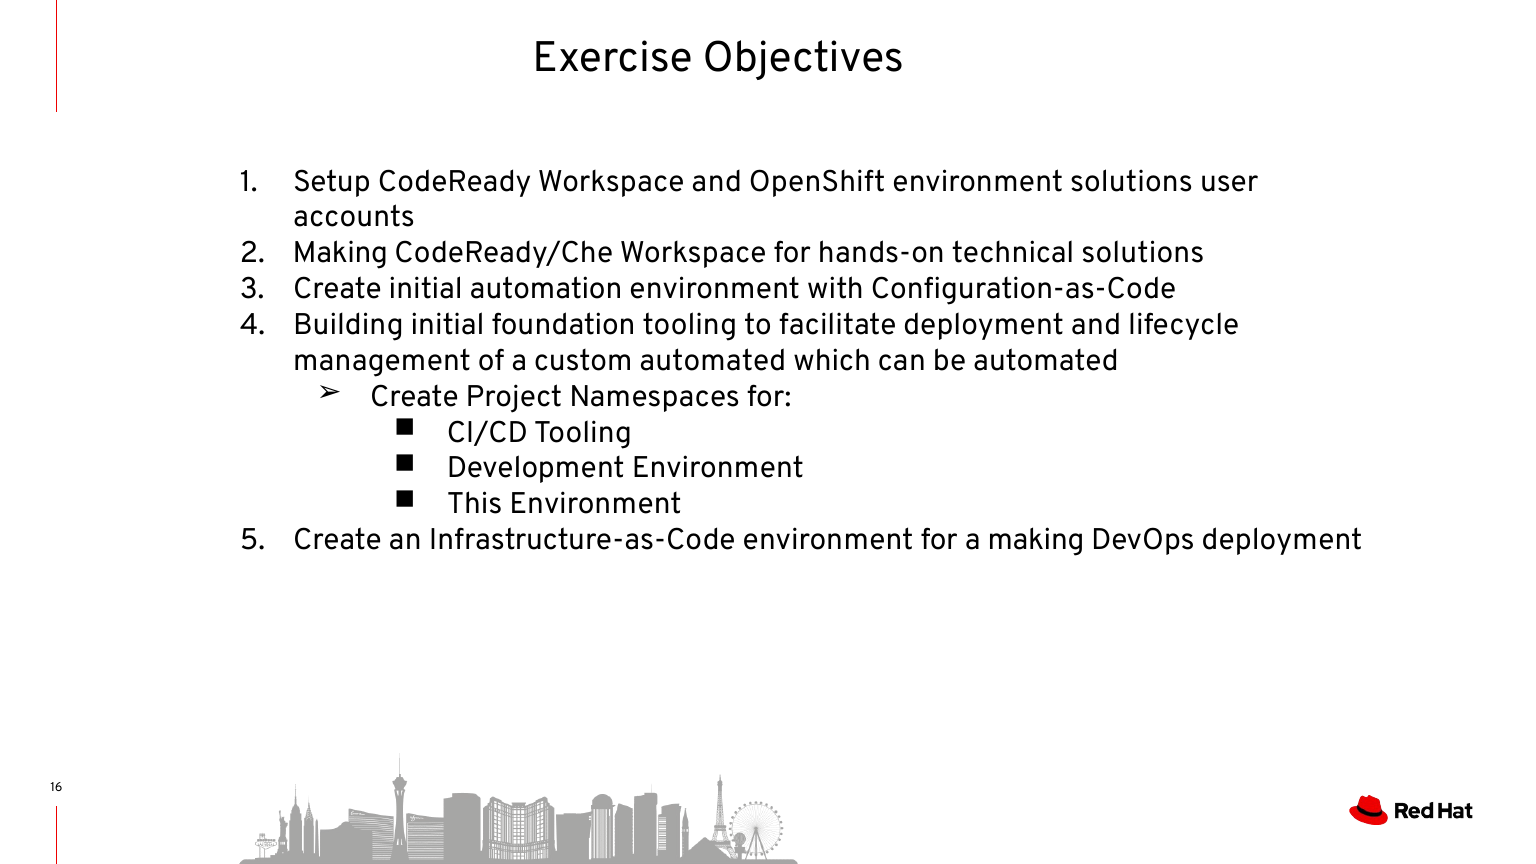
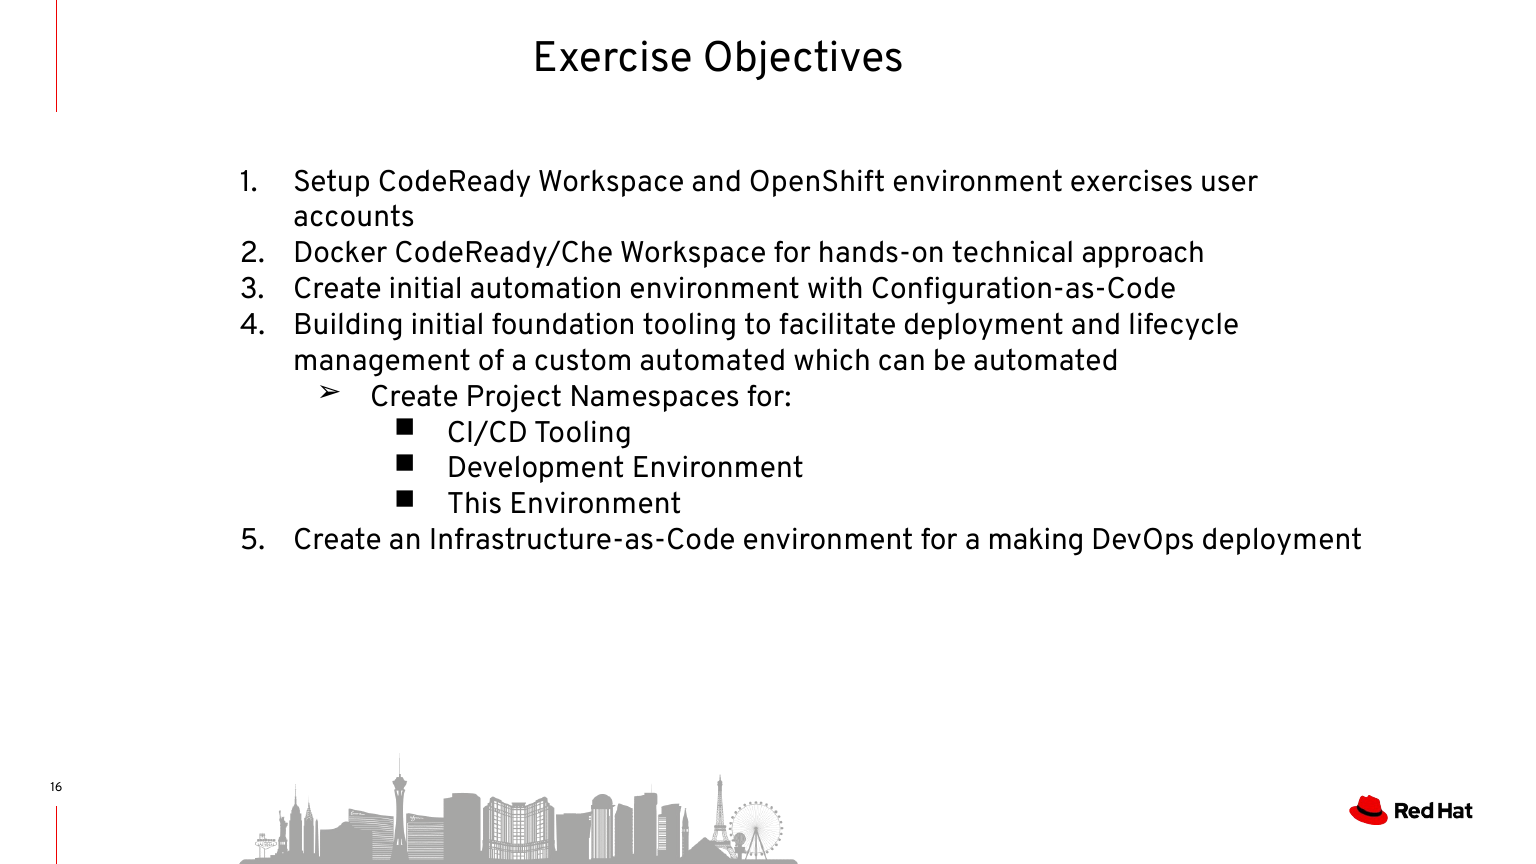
environment solutions: solutions -> exercises
Making at (340, 253): Making -> Docker
technical solutions: solutions -> approach
